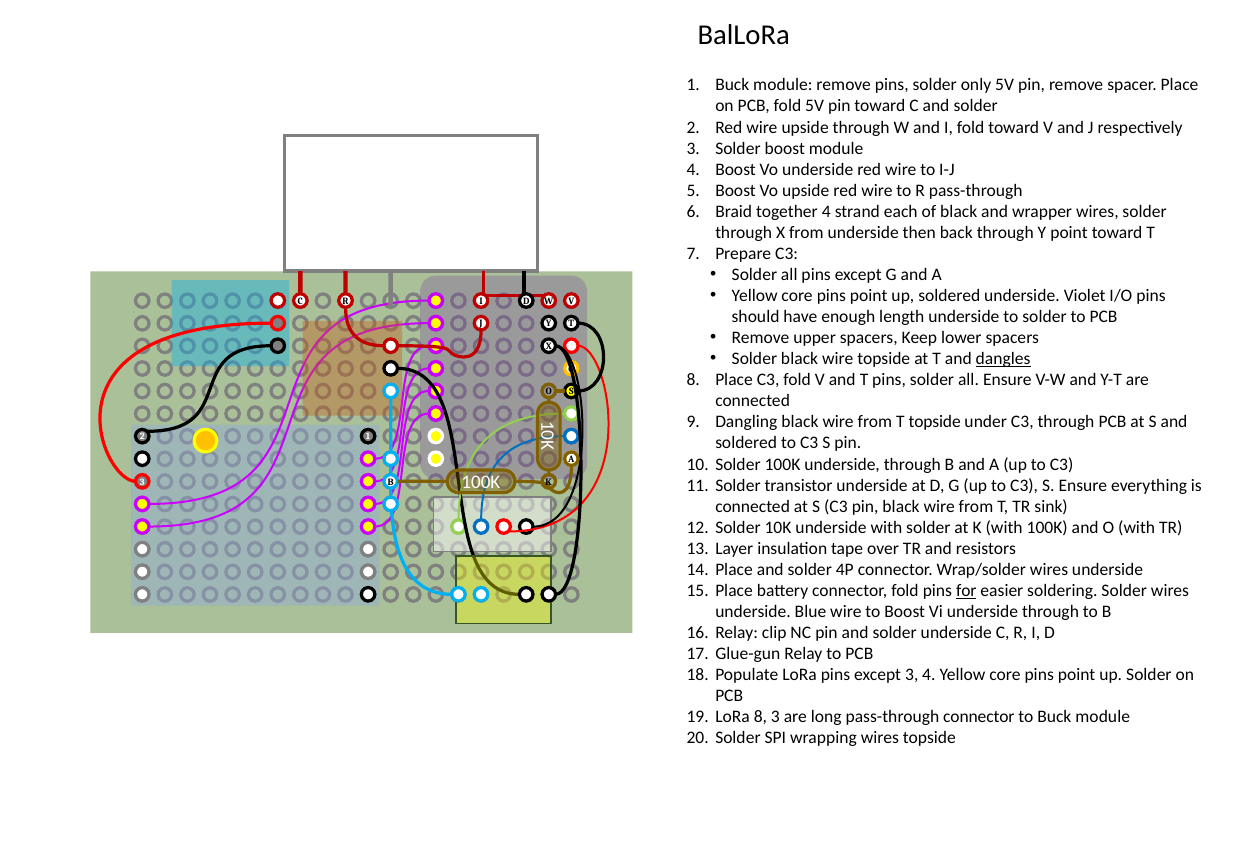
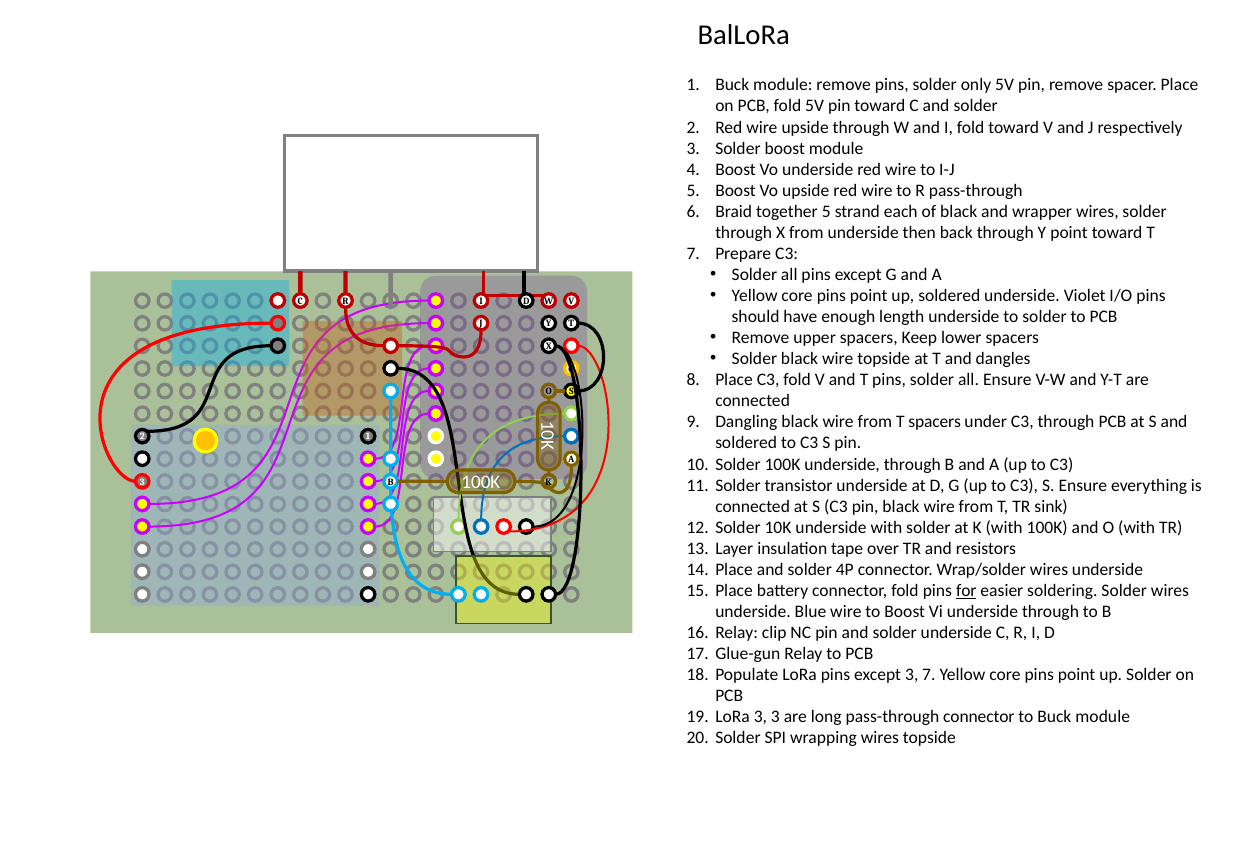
together 4: 4 -> 5
dangles underline: present -> none
T topside: topside -> spacers
3 4: 4 -> 7
LoRa 8: 8 -> 3
